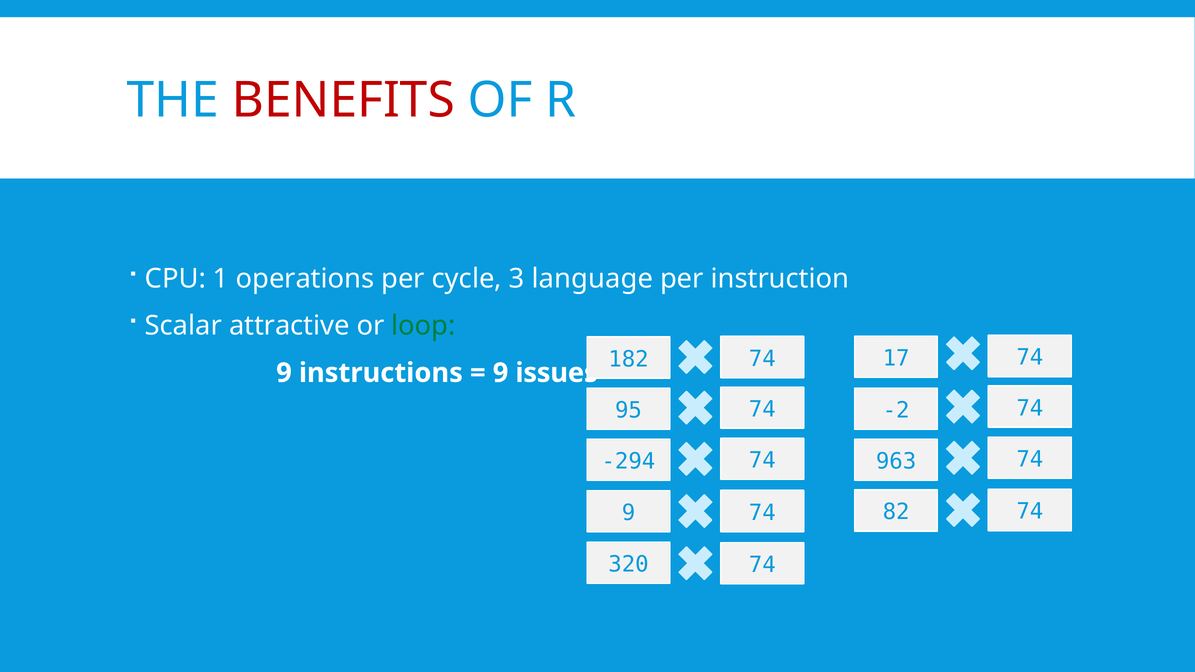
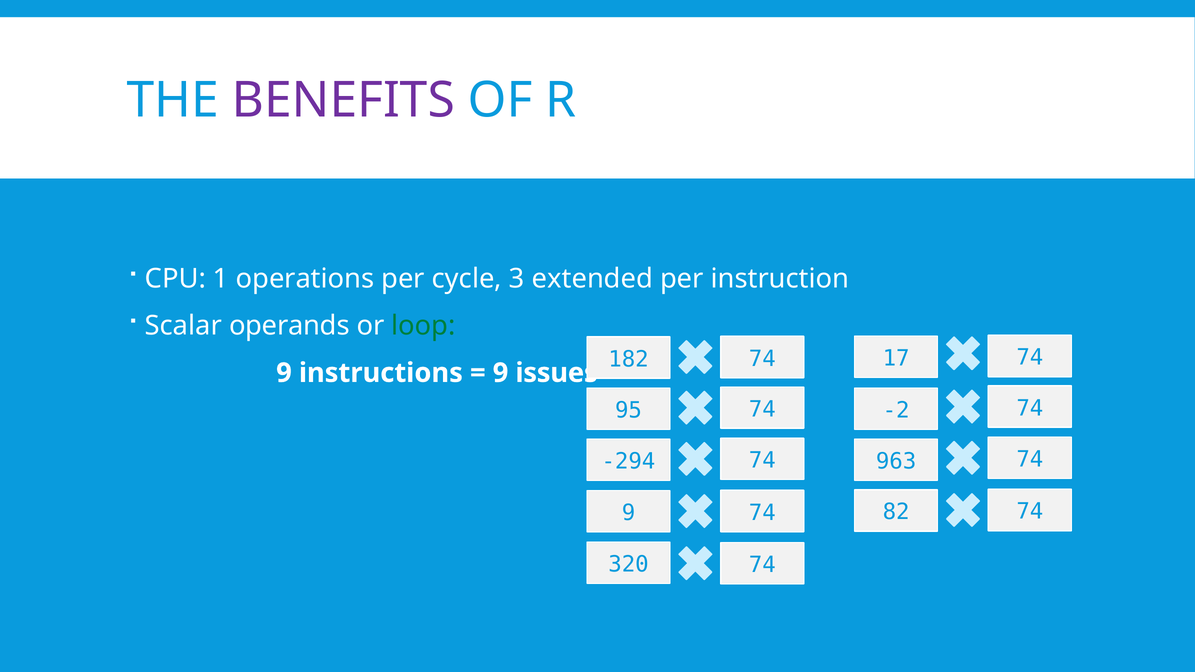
BENEFITS colour: red -> purple
language: language -> extended
attractive: attractive -> operands
